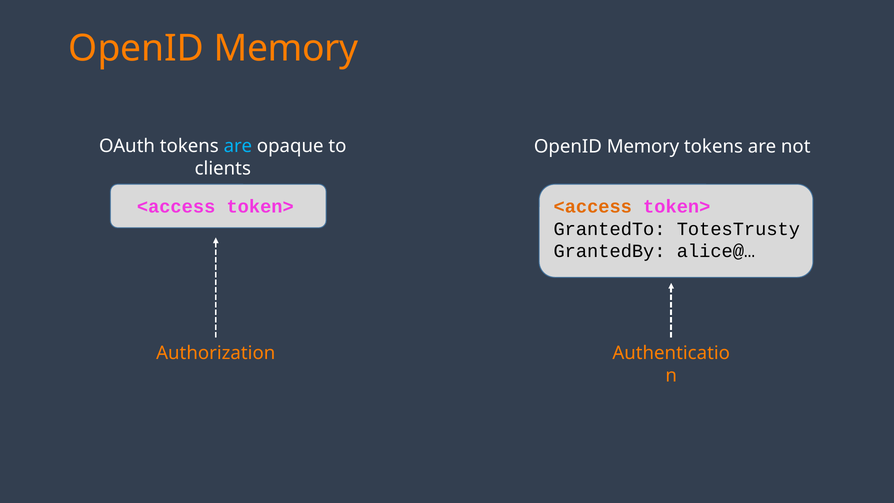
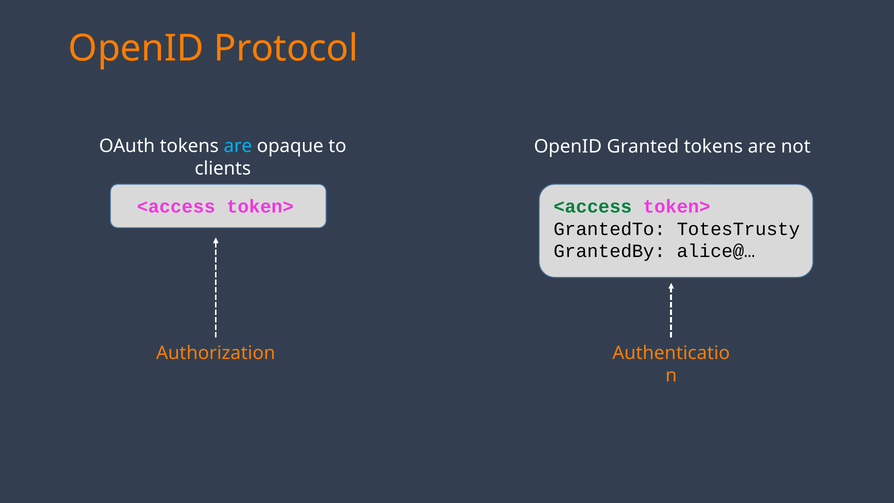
Memory at (286, 49): Memory -> Protocol
Memory at (643, 146): Memory -> Granted
<access at (593, 207) colour: orange -> green
